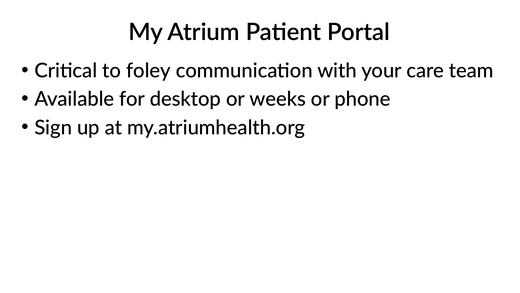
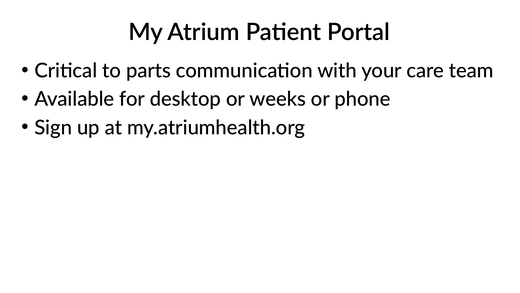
foley: foley -> parts
